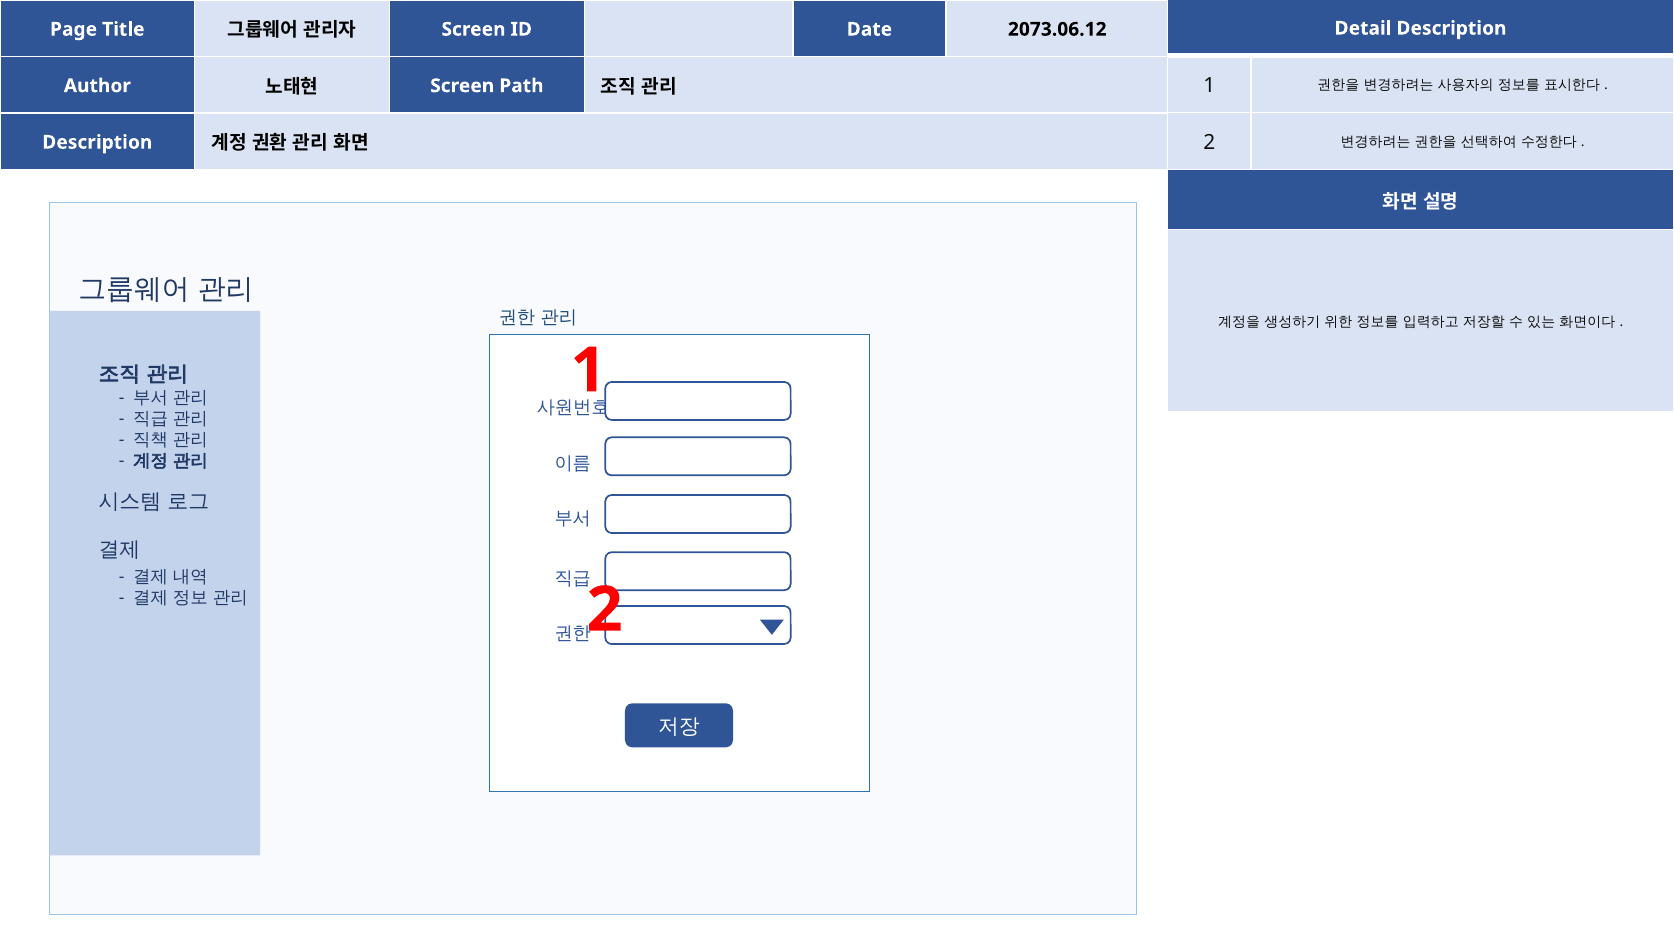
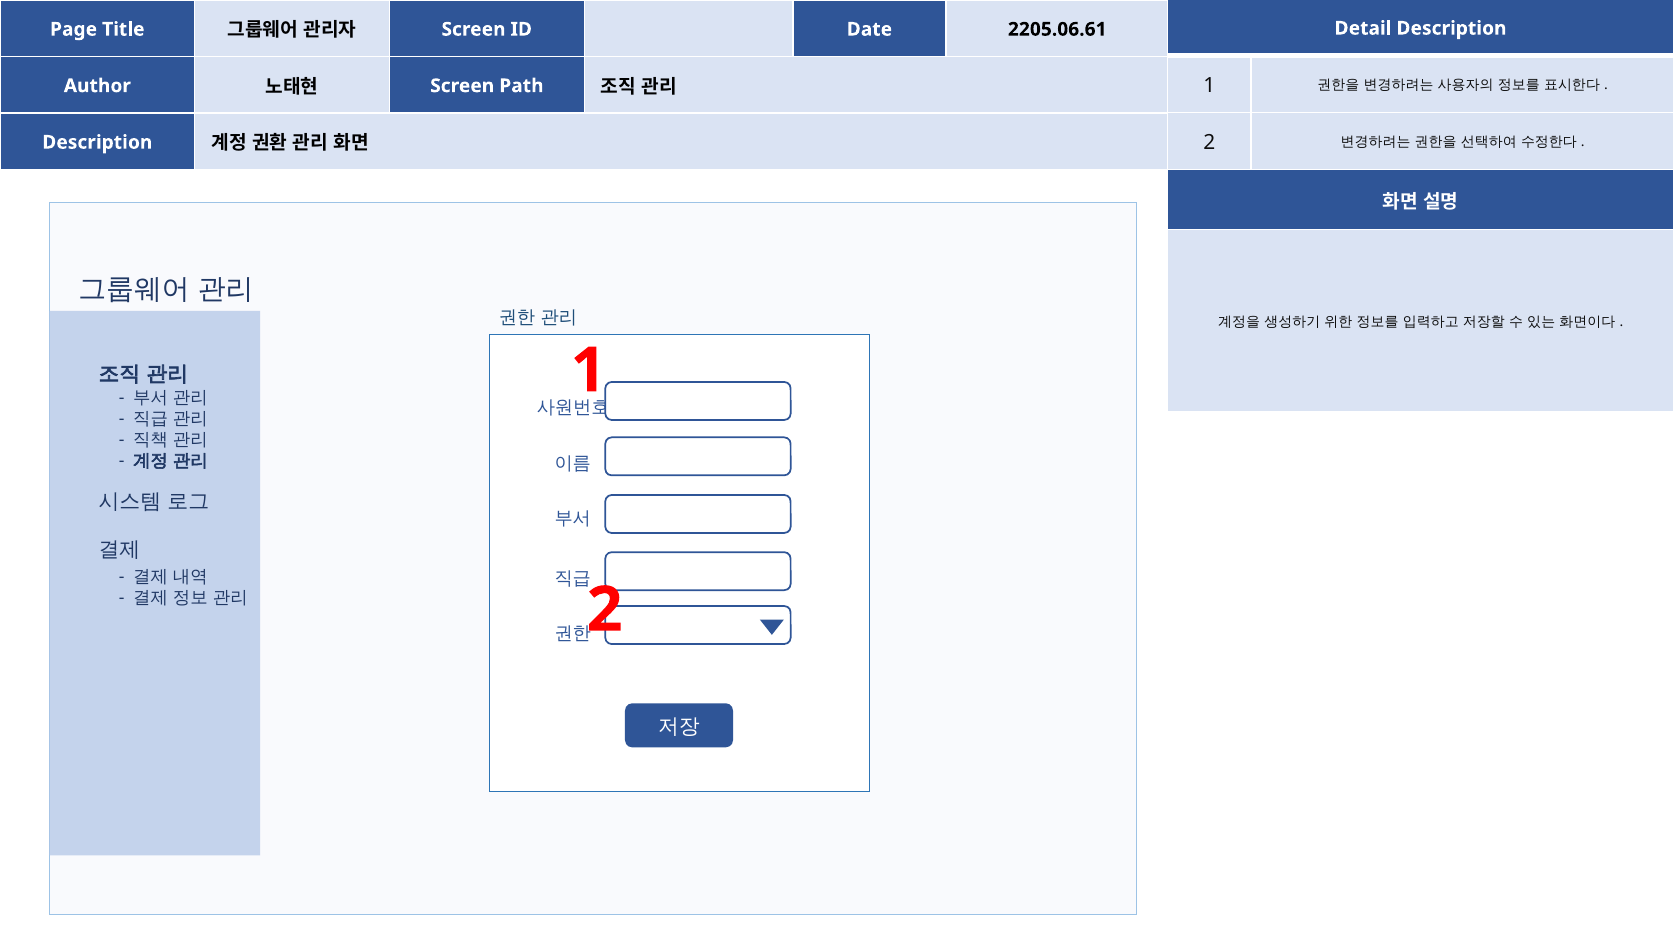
2073.06.12: 2073.06.12 -> 2205.06.61
